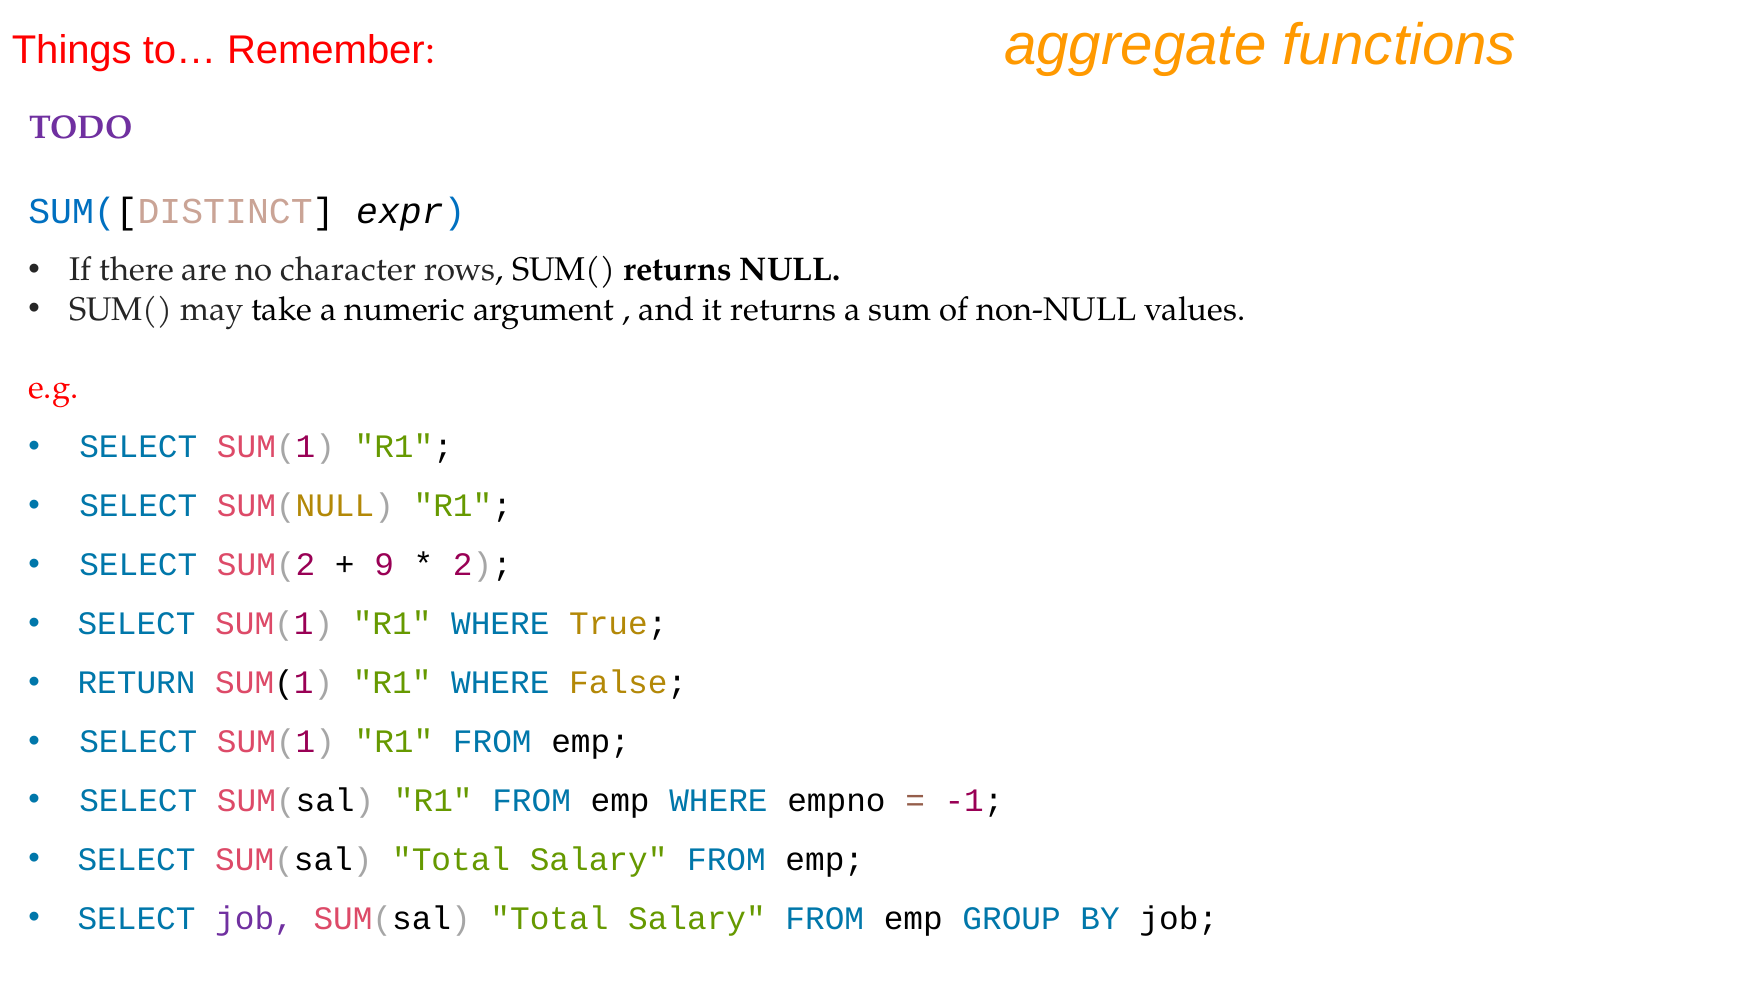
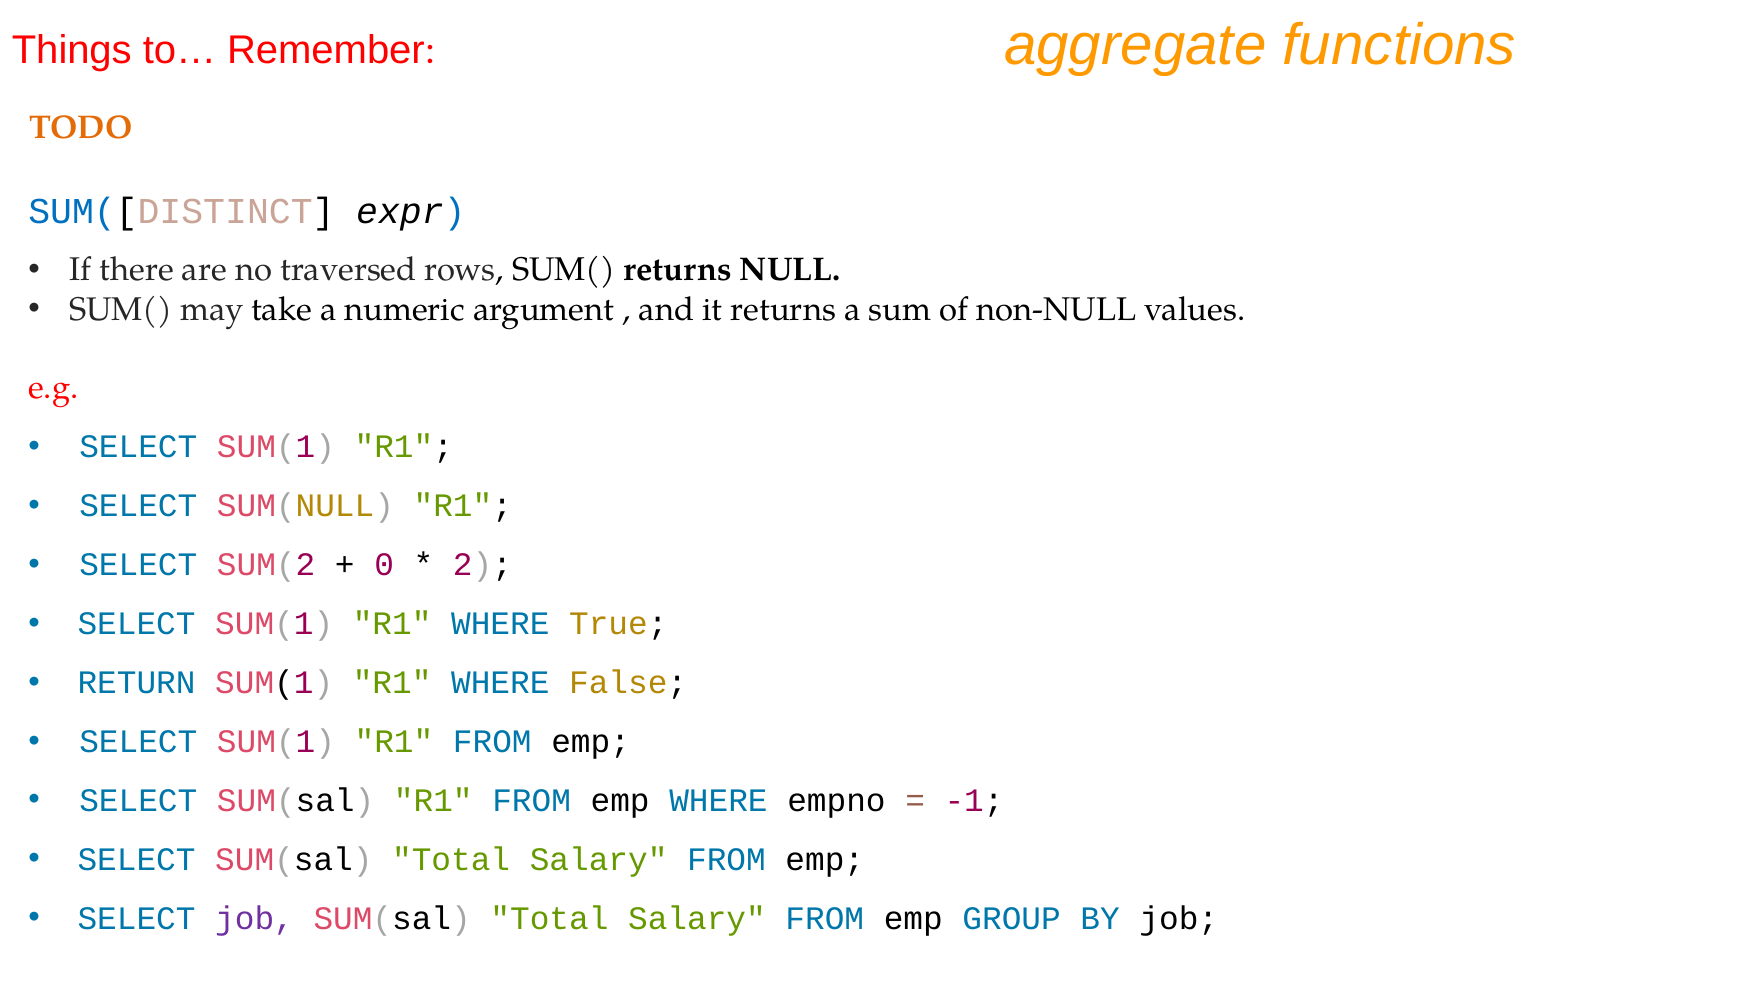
TODO colour: purple -> orange
character: character -> traversed
9: 9 -> 0
